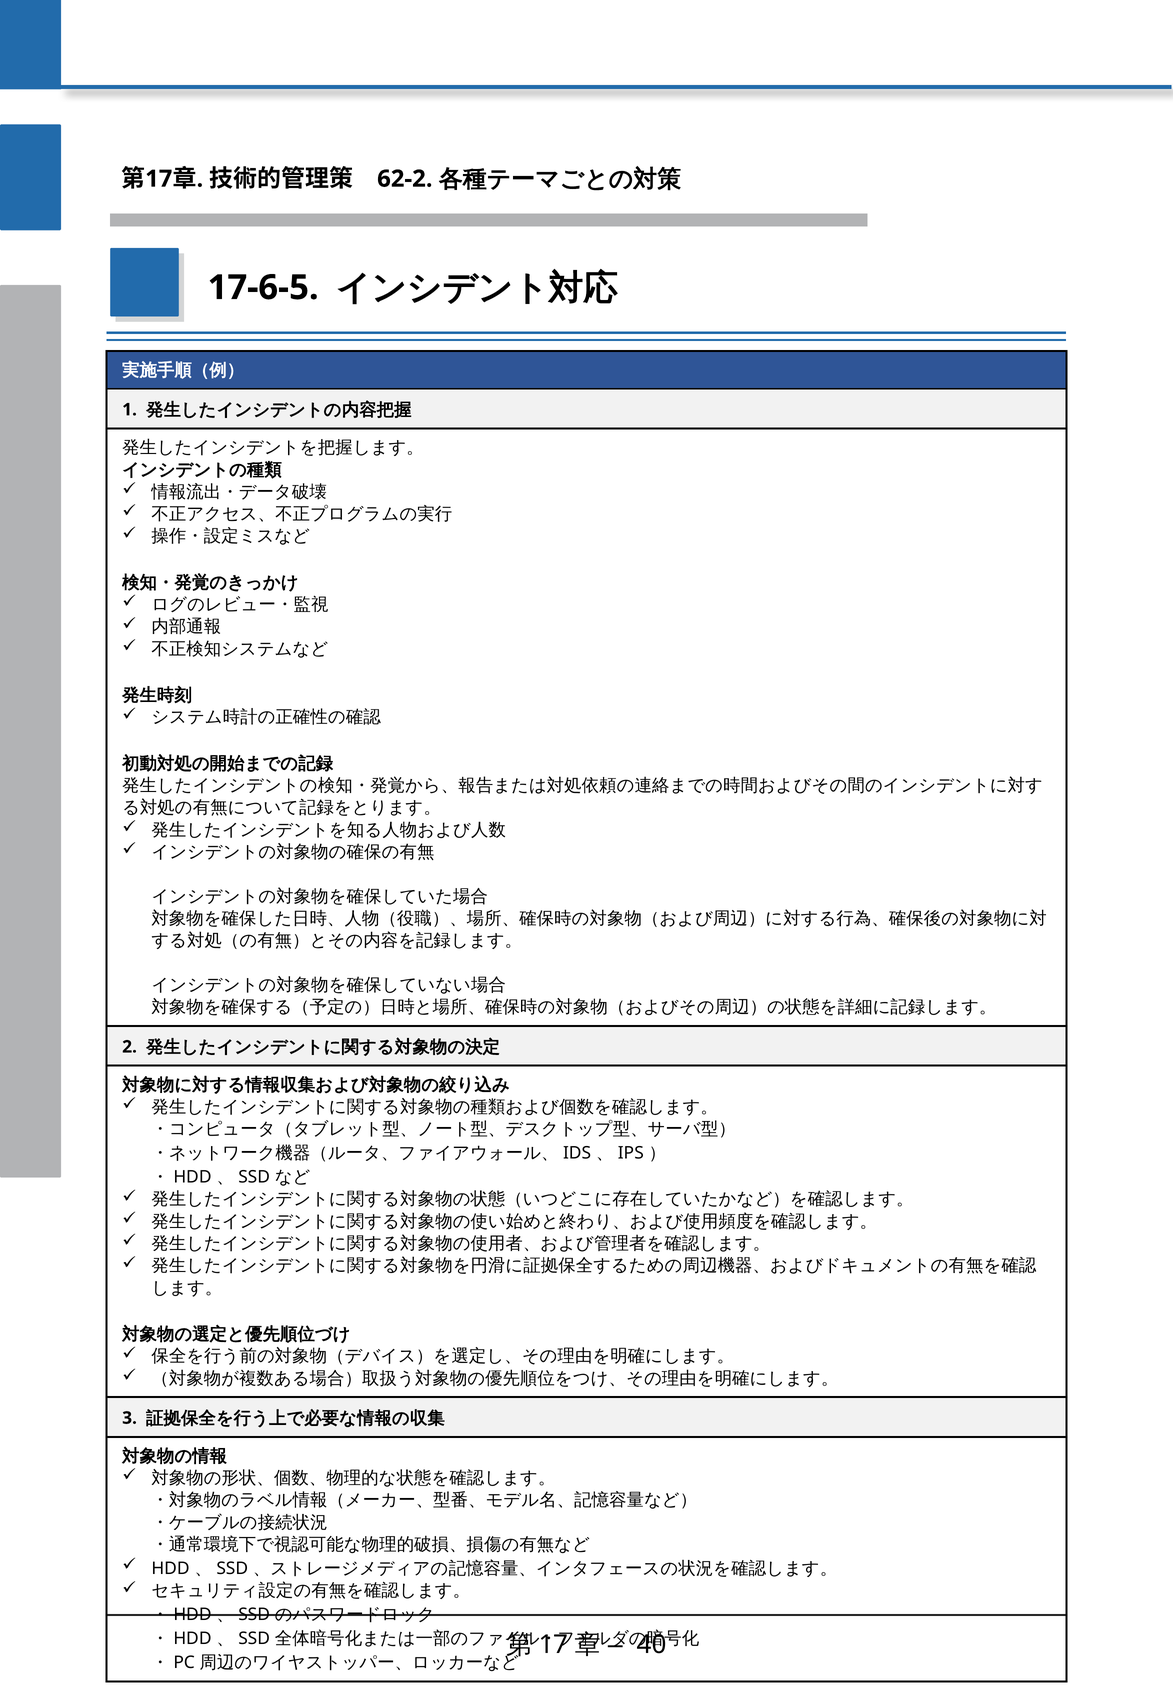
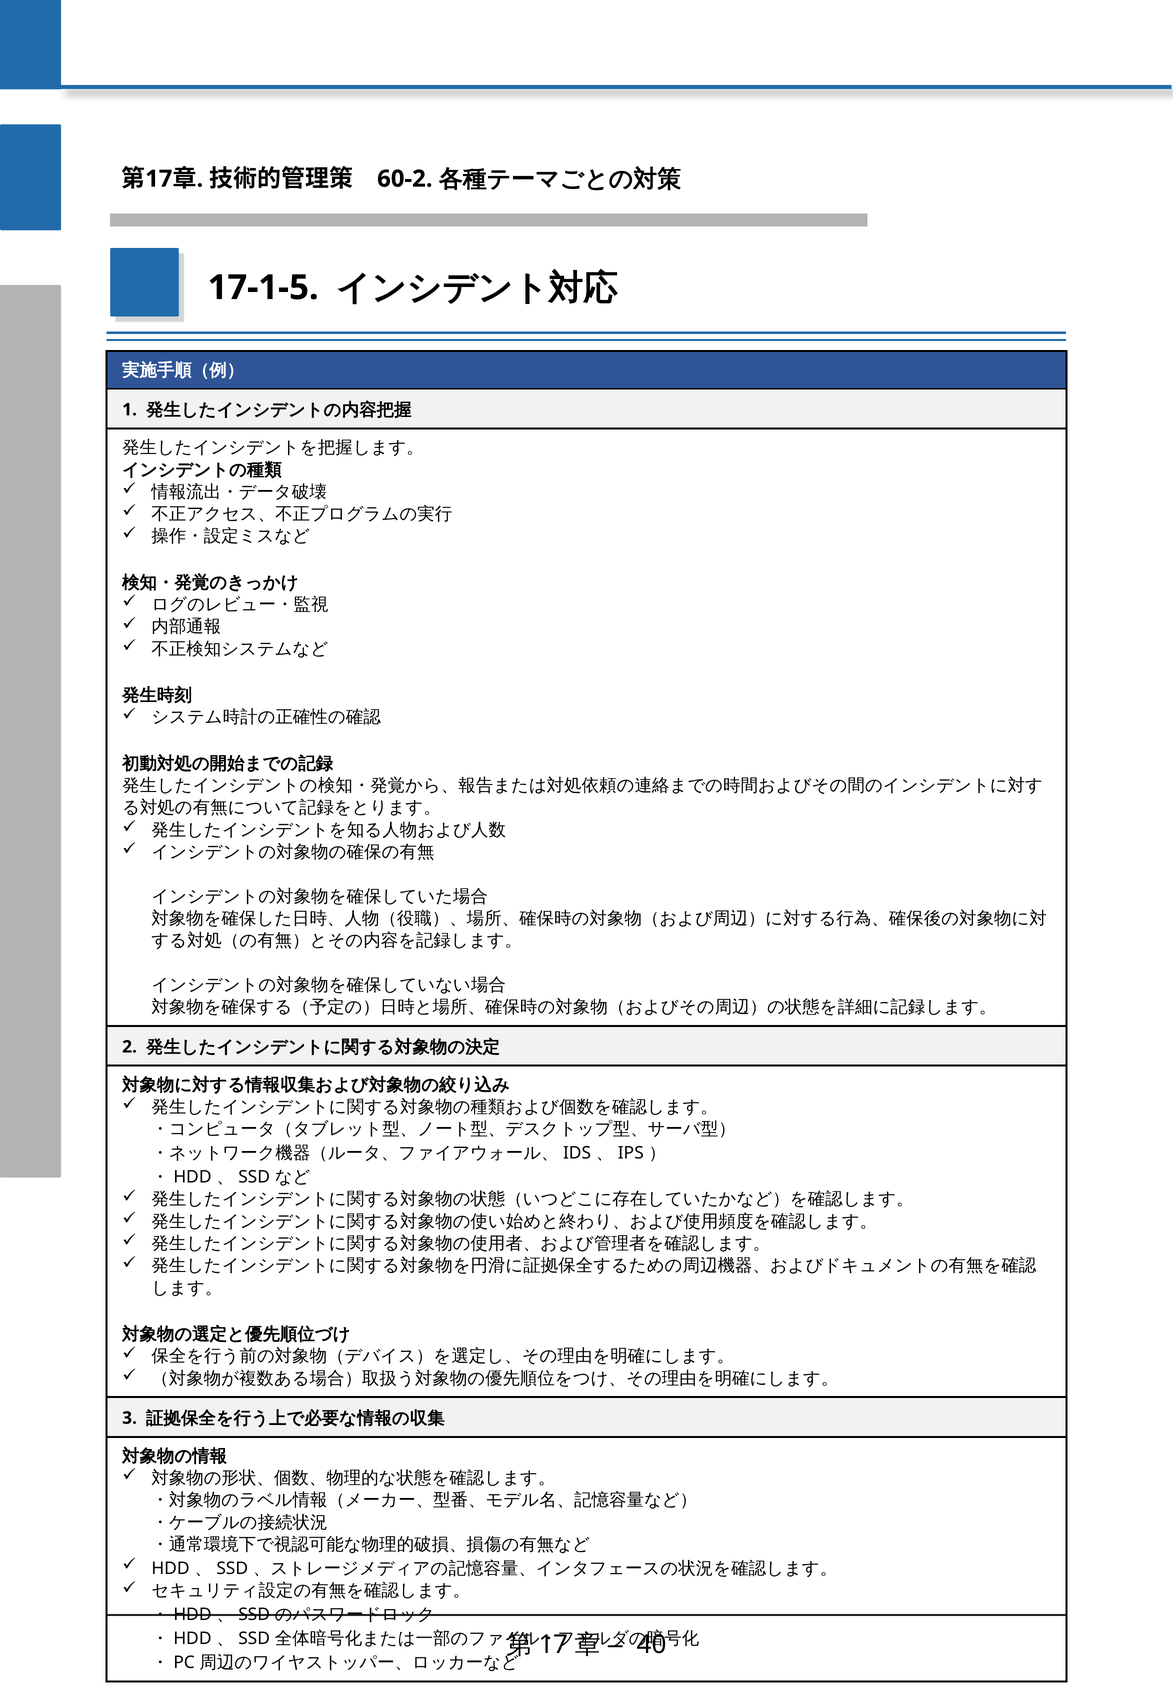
62-2: 62-2 -> 60-2
17-6-5: 17-6-5 -> 17-1-5
